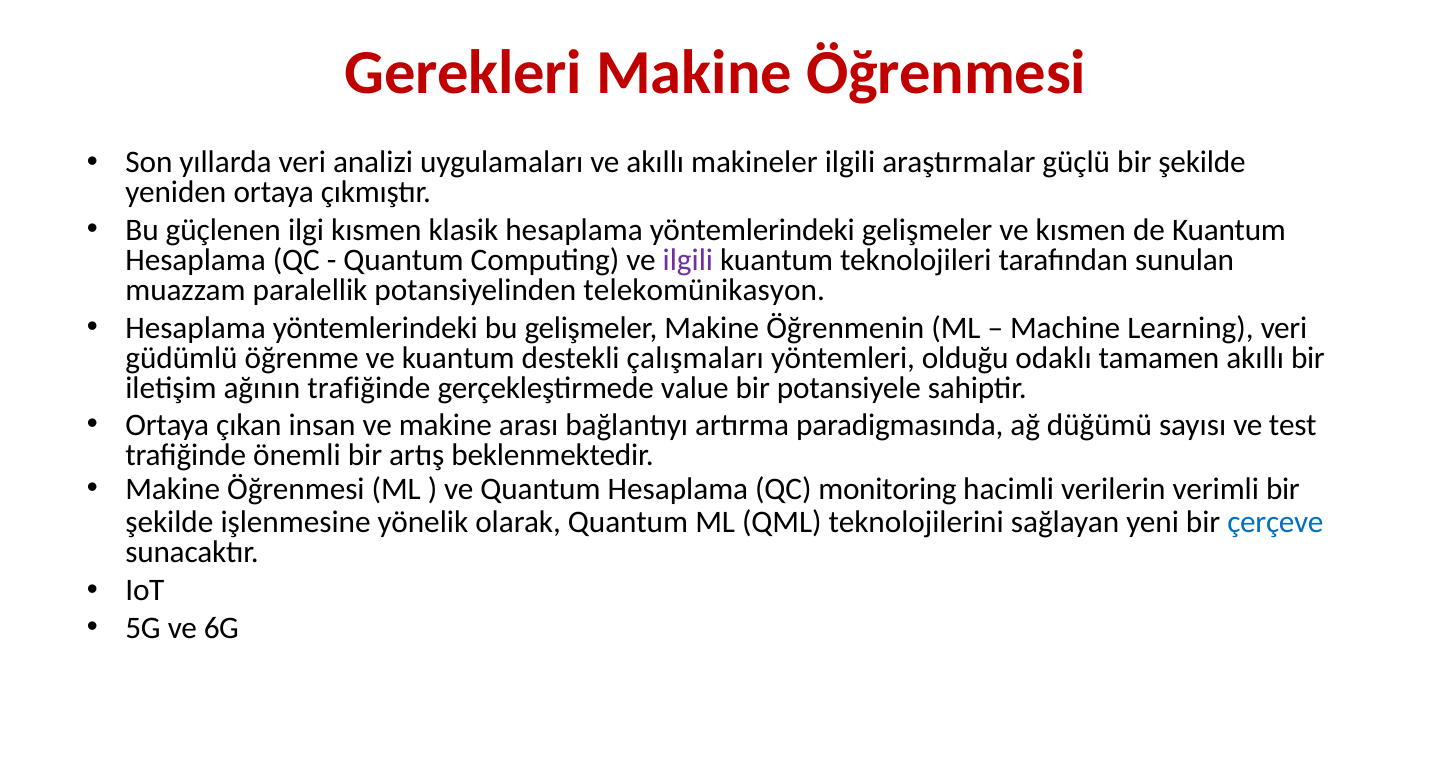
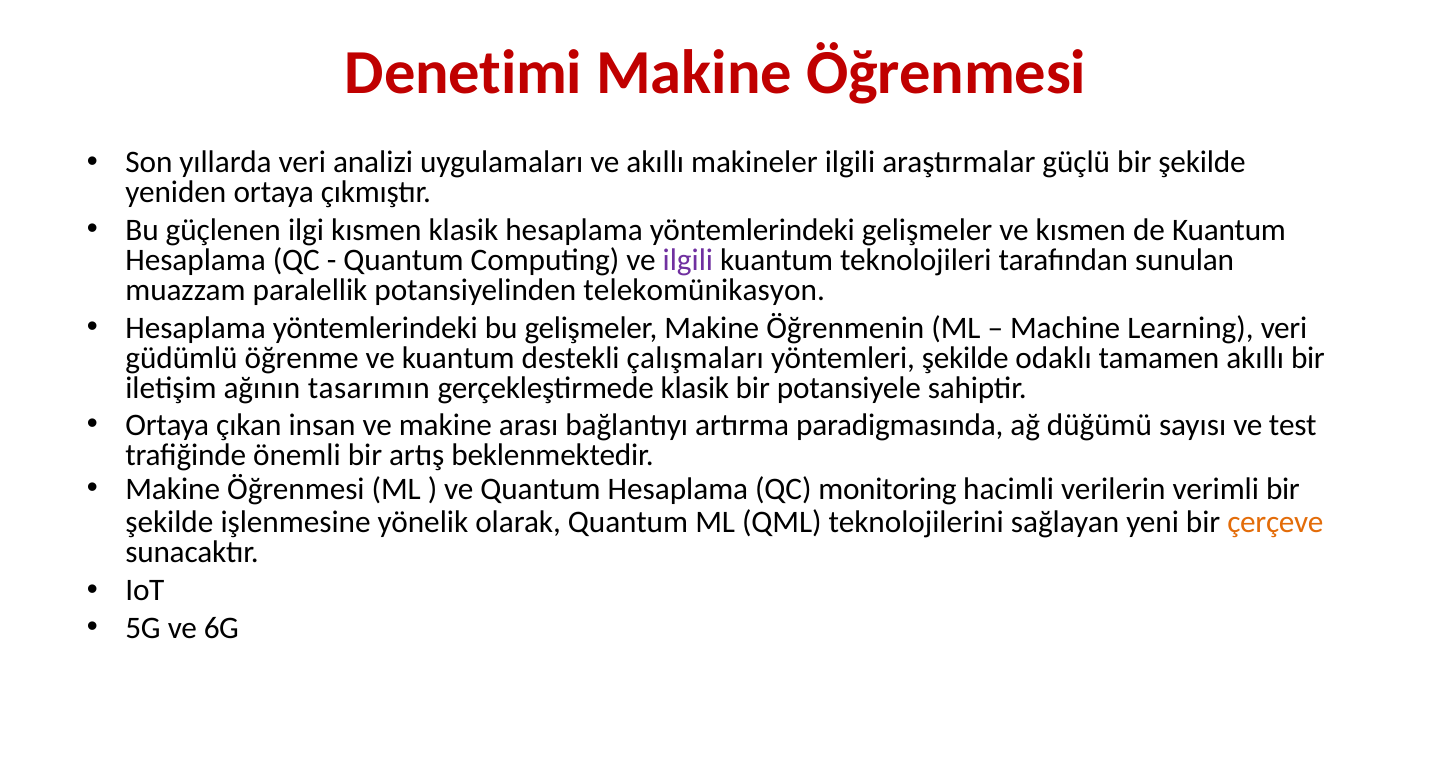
Gerekleri: Gerekleri -> Denetimi
yöntemleri olduğu: olduğu -> şekilde
ağının trafiğinde: trafiğinde -> tasarımın
gerçekleştirmede value: value -> klasik
çerçeve colour: blue -> orange
